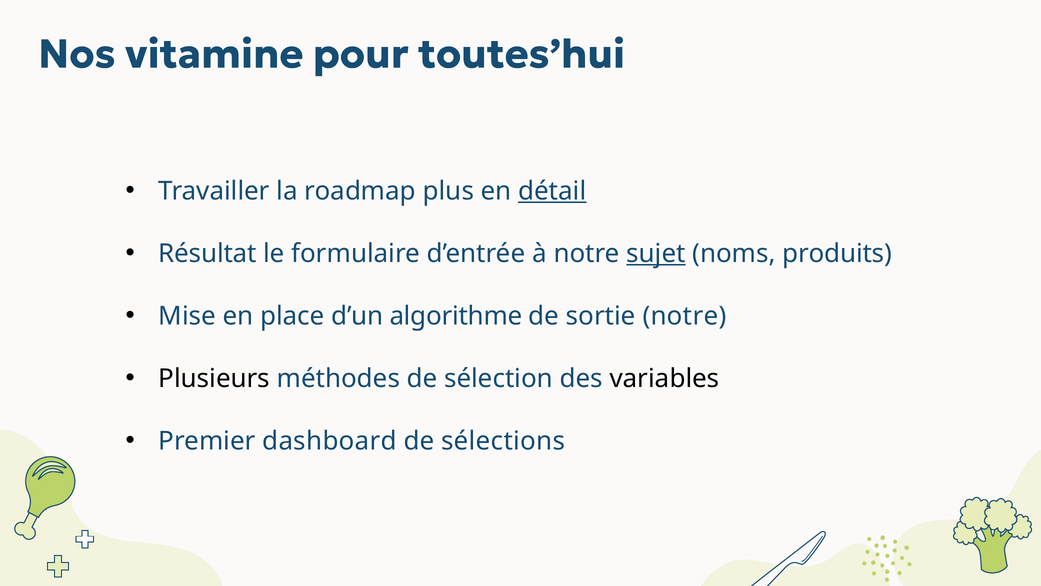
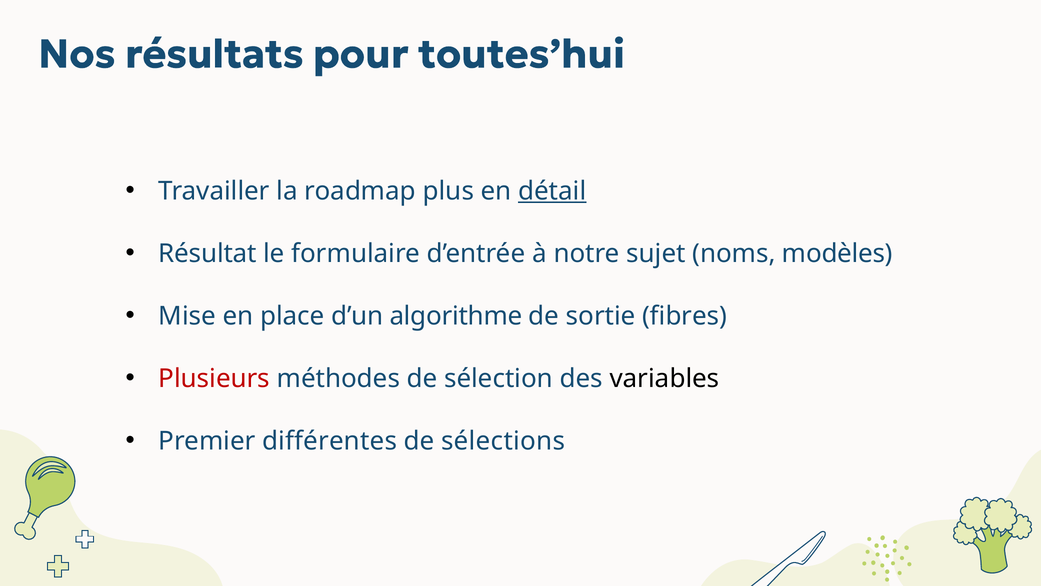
vitamine: vitamine -> résultats
sujet underline: present -> none
produits: produits -> modèles
sortie notre: notre -> fibres
Plusieurs colour: black -> red
dashboard: dashboard -> différentes
